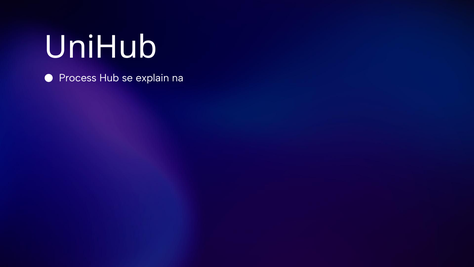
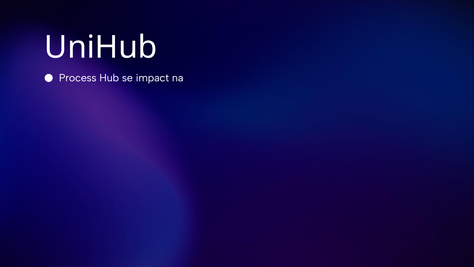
explain: explain -> impact
